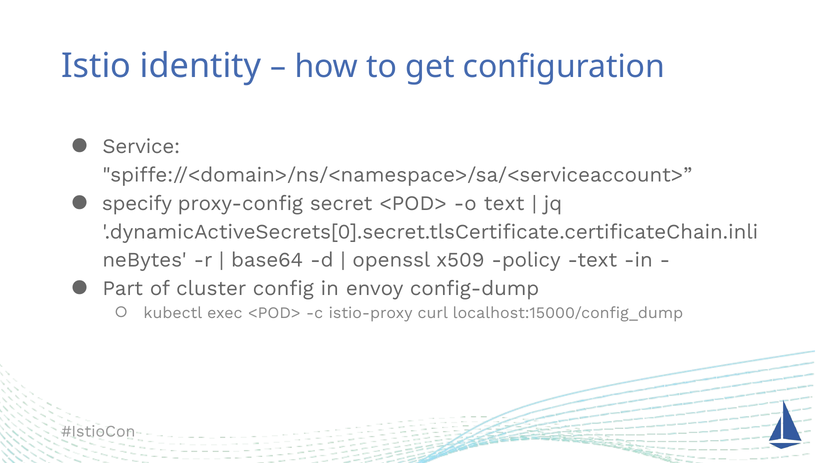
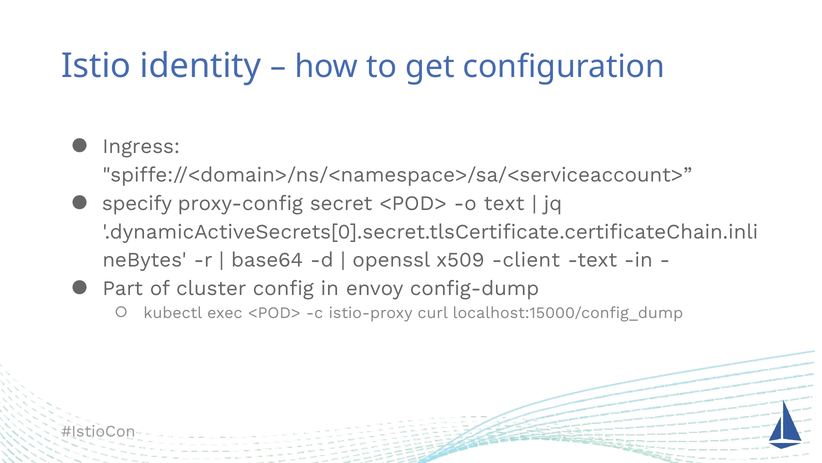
Service: Service -> Ingress
policy: policy -> client
